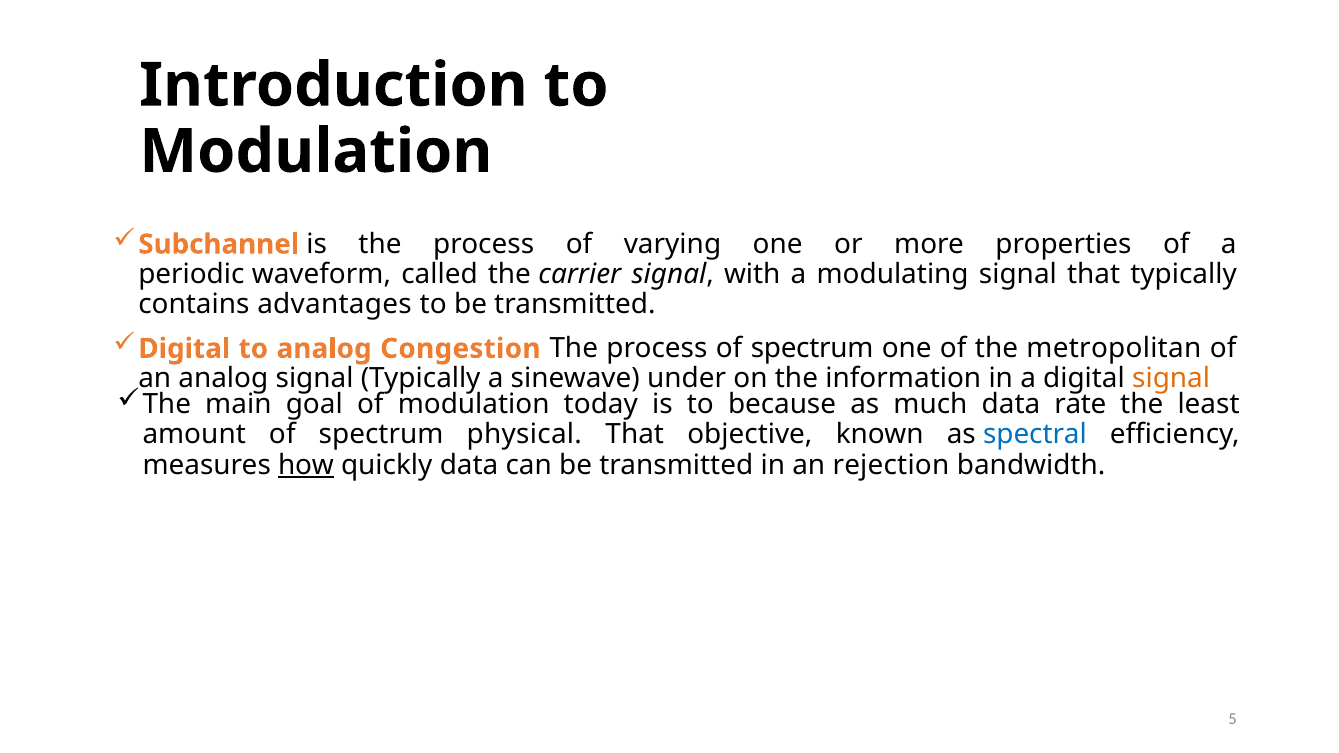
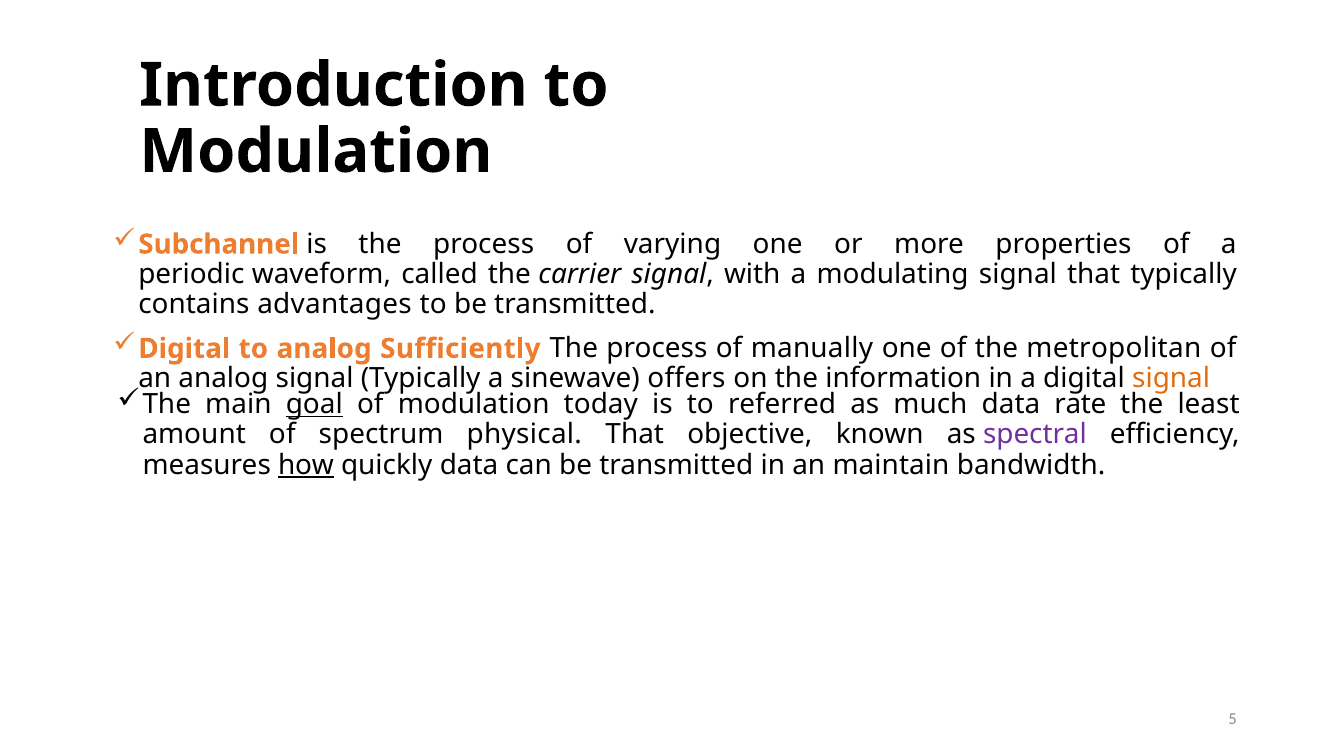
Congestion: Congestion -> Sufficiently
process of spectrum: spectrum -> manually
under: under -> offers
goal underline: none -> present
because: because -> referred
spectral colour: blue -> purple
rejection: rejection -> maintain
